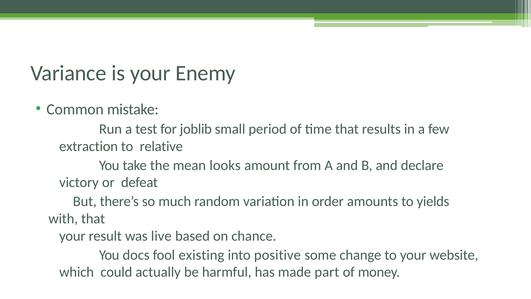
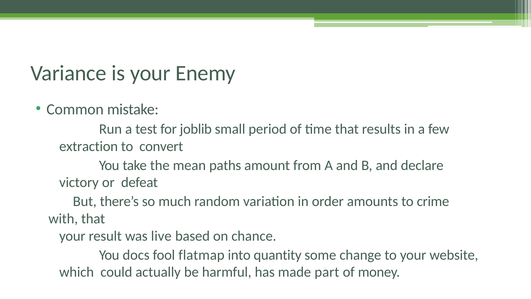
relative: relative -> convert
looks: looks -> paths
yields: yields -> crime
existing: existing -> flatmap
positive: positive -> quantity
